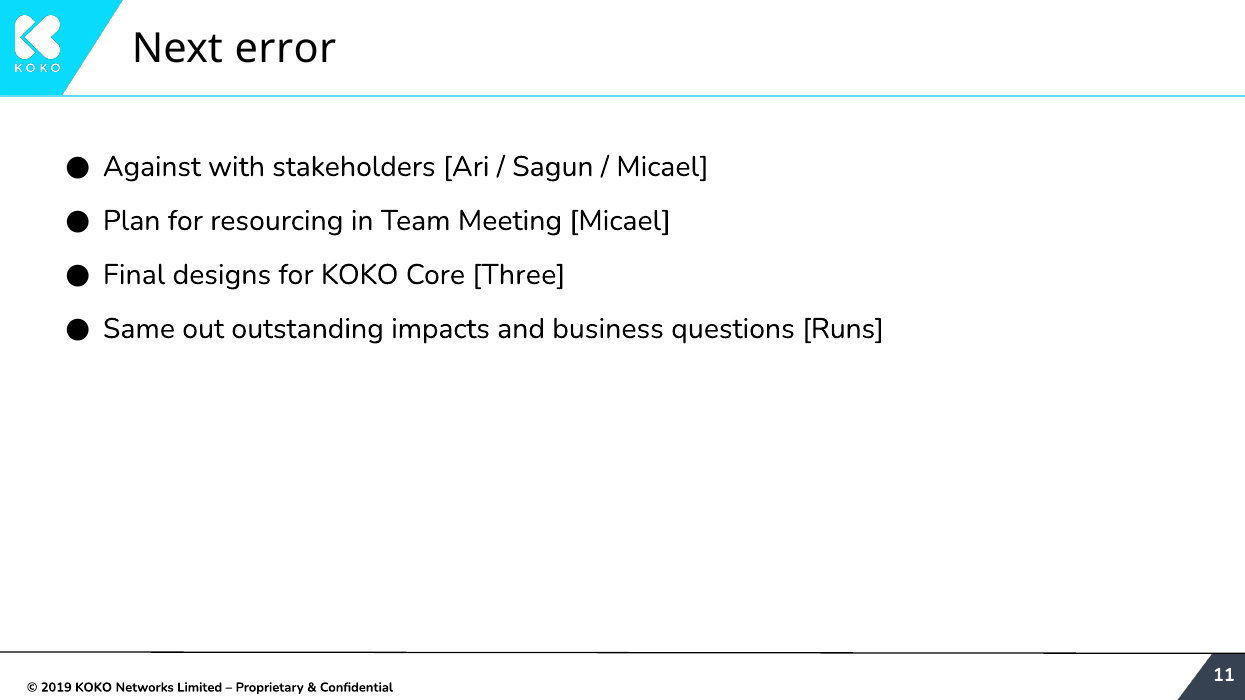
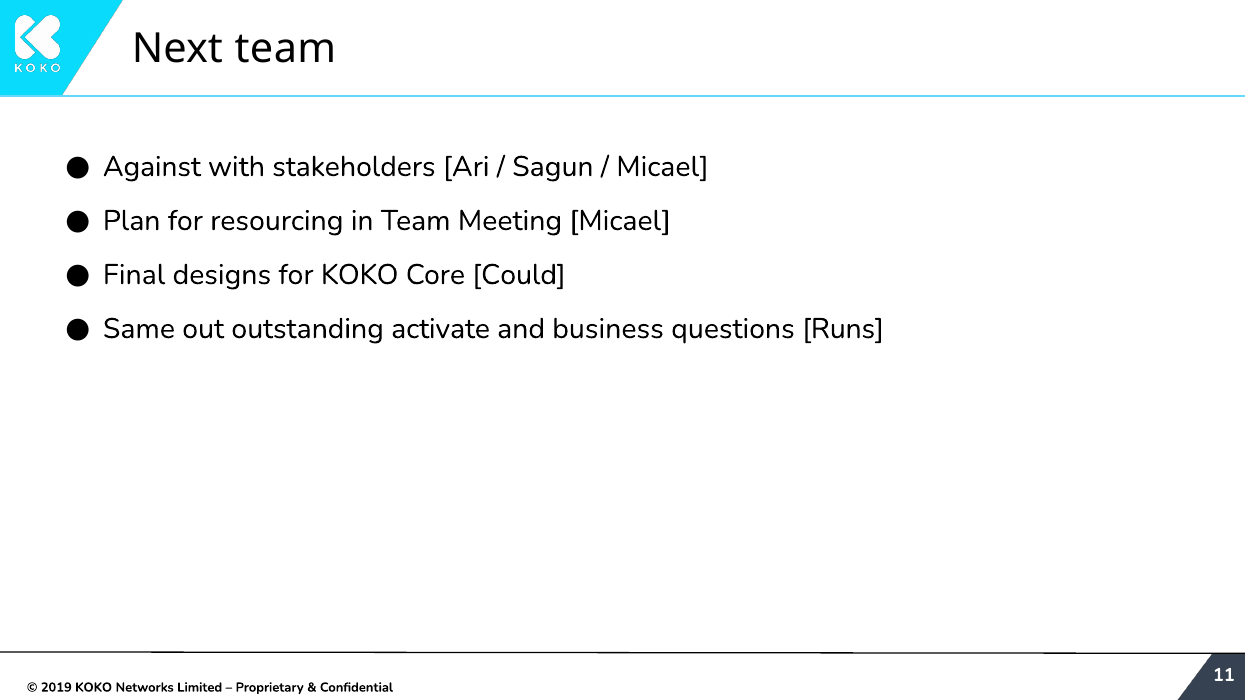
Next error: error -> team
Three: Three -> Could
impacts: impacts -> activate
